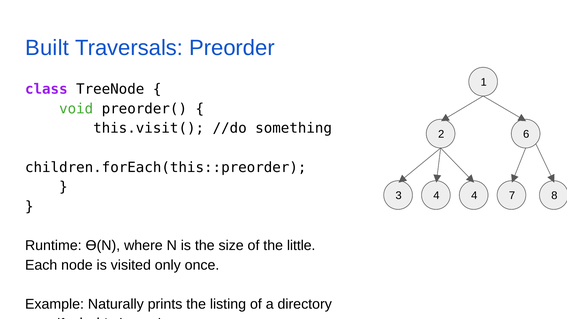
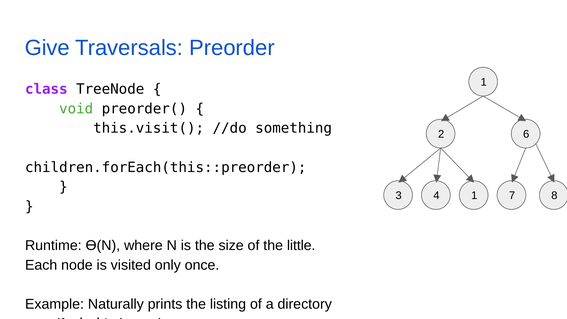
Built: Built -> Give
4 4: 4 -> 1
